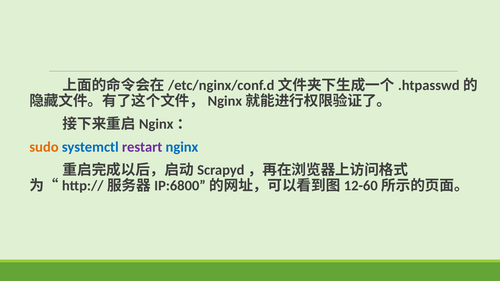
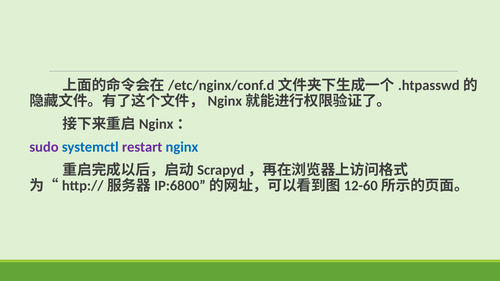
sudo colour: orange -> purple
